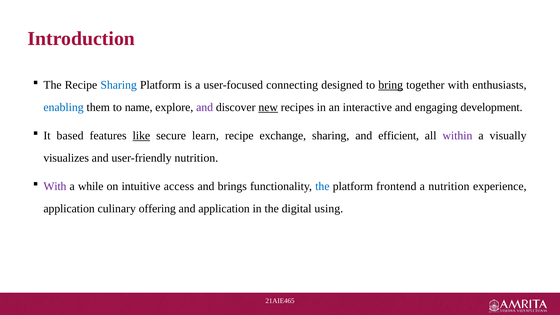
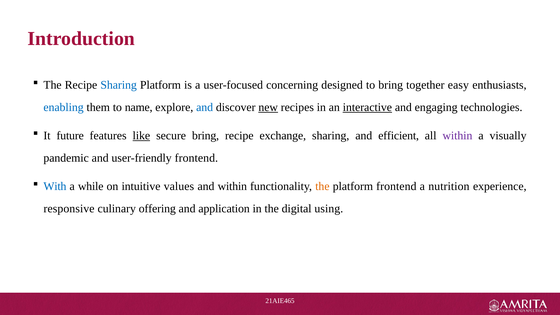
connecting: connecting -> concerning
bring at (391, 85) underline: present -> none
together with: with -> easy
and at (205, 107) colour: purple -> blue
interactive underline: none -> present
development: development -> technologies
based: based -> future
secure learn: learn -> bring
visualizes: visualizes -> pandemic
user-friendly nutrition: nutrition -> frontend
With at (55, 186) colour: purple -> blue
access: access -> values
and brings: brings -> within
the at (322, 186) colour: blue -> orange
application at (69, 209): application -> responsive
